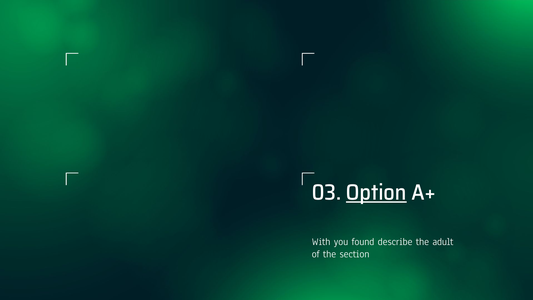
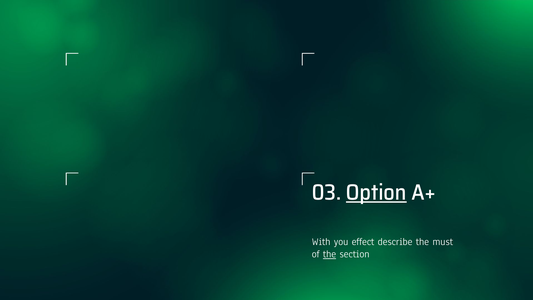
found: found -> effect
adult: adult -> must
the at (330, 254) underline: none -> present
